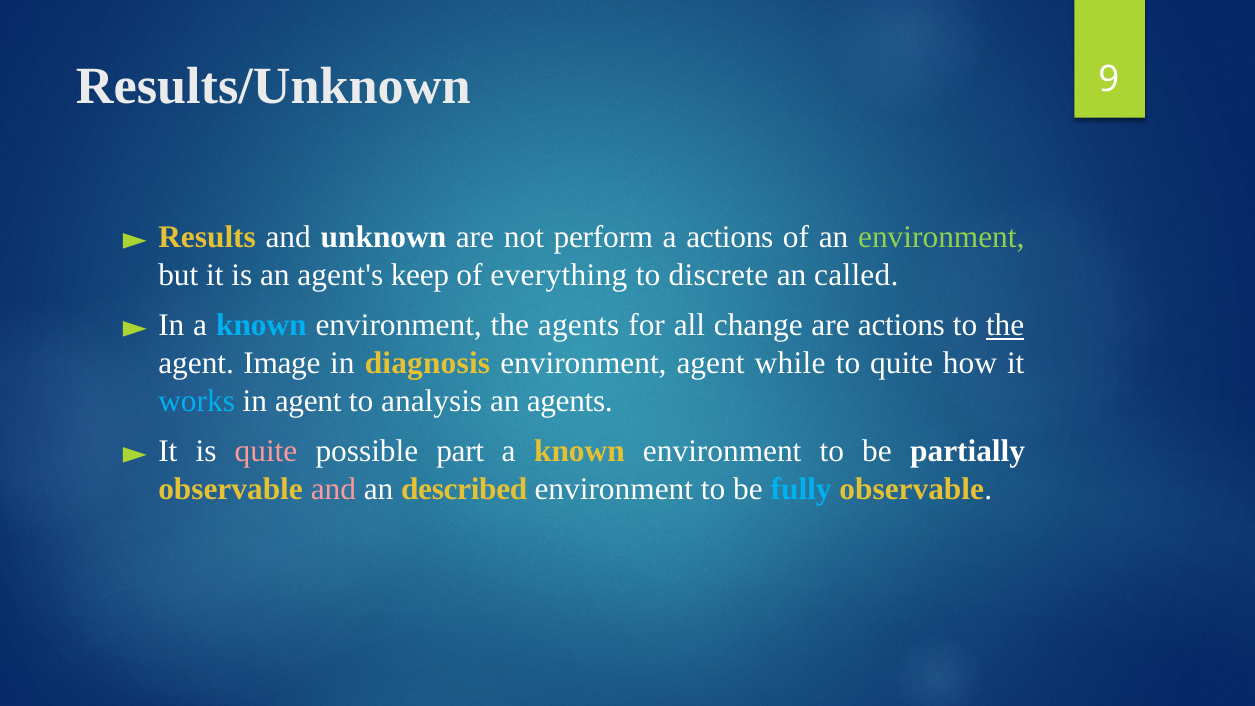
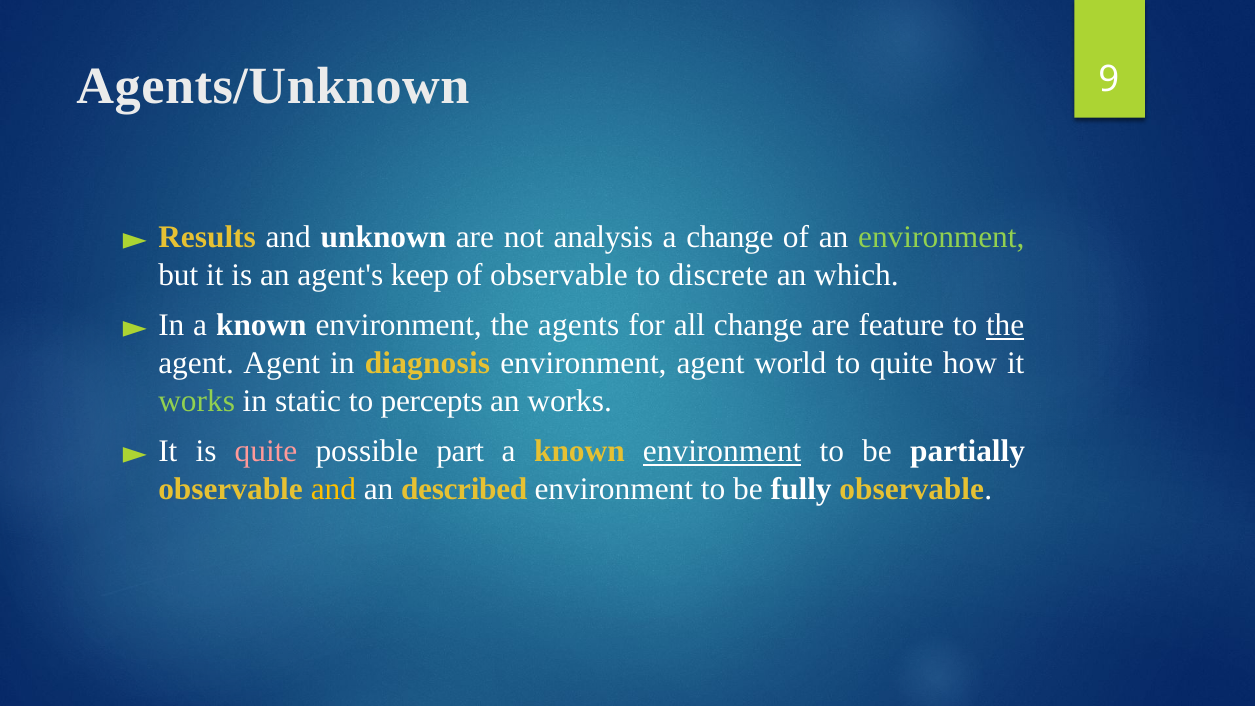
Results/Unknown: Results/Unknown -> Agents/Unknown
perform: perform -> analysis
a actions: actions -> change
of everything: everything -> observable
called: called -> which
known at (261, 325) colour: light blue -> white
are actions: actions -> feature
agent Image: Image -> Agent
while: while -> world
works at (197, 401) colour: light blue -> light green
in agent: agent -> static
analysis: analysis -> percepts
an agents: agents -> works
environment at (722, 451) underline: none -> present
and at (333, 489) colour: pink -> yellow
fully colour: light blue -> white
